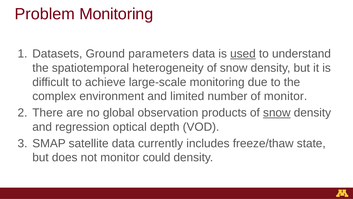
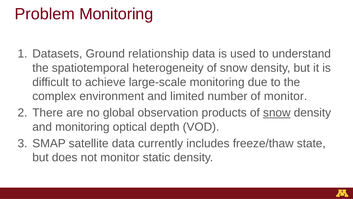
parameters: parameters -> relationship
used underline: present -> none
and regression: regression -> monitoring
could: could -> static
